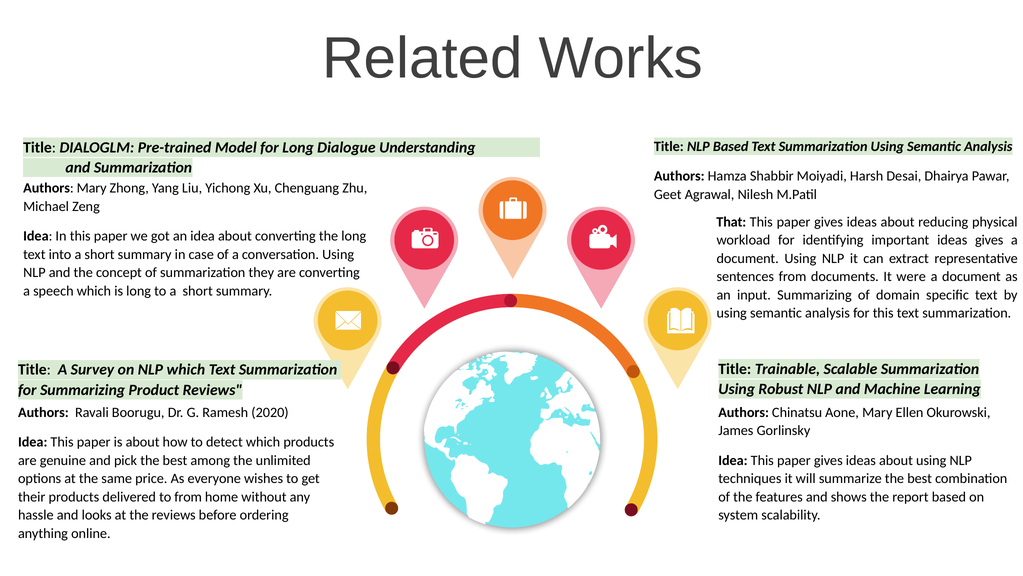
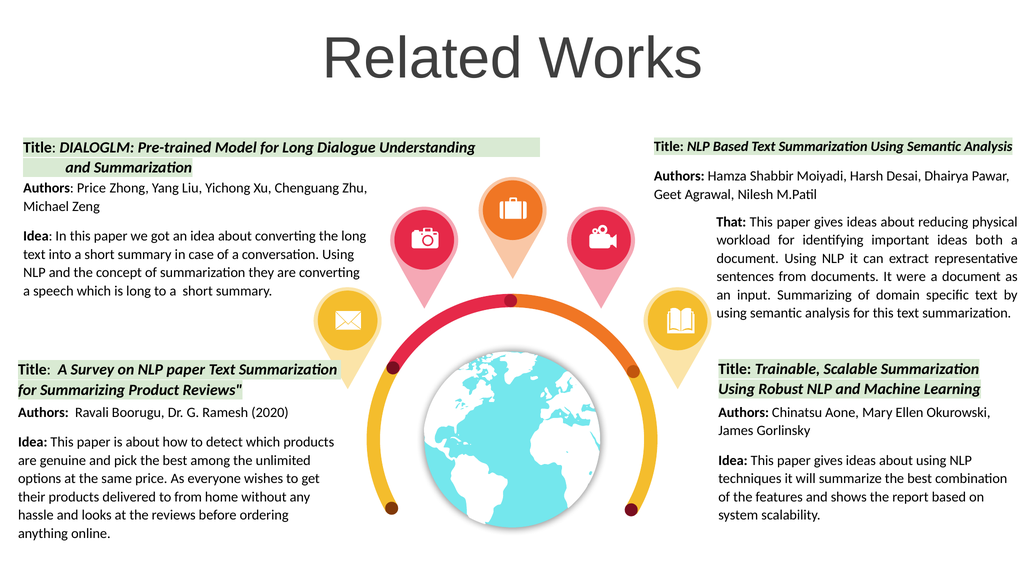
Authors Mary: Mary -> Price
ideas gives: gives -> both
NLP which: which -> paper
